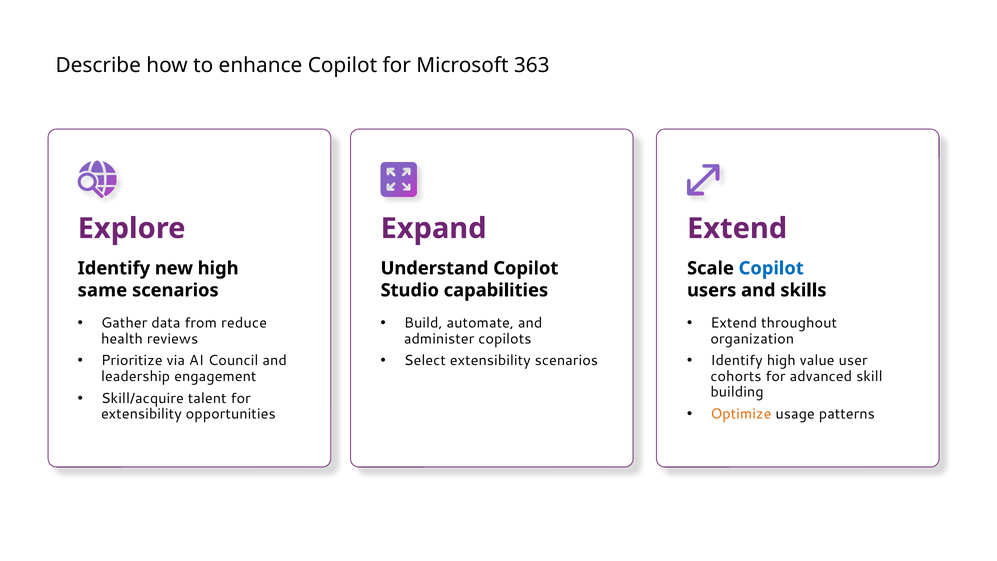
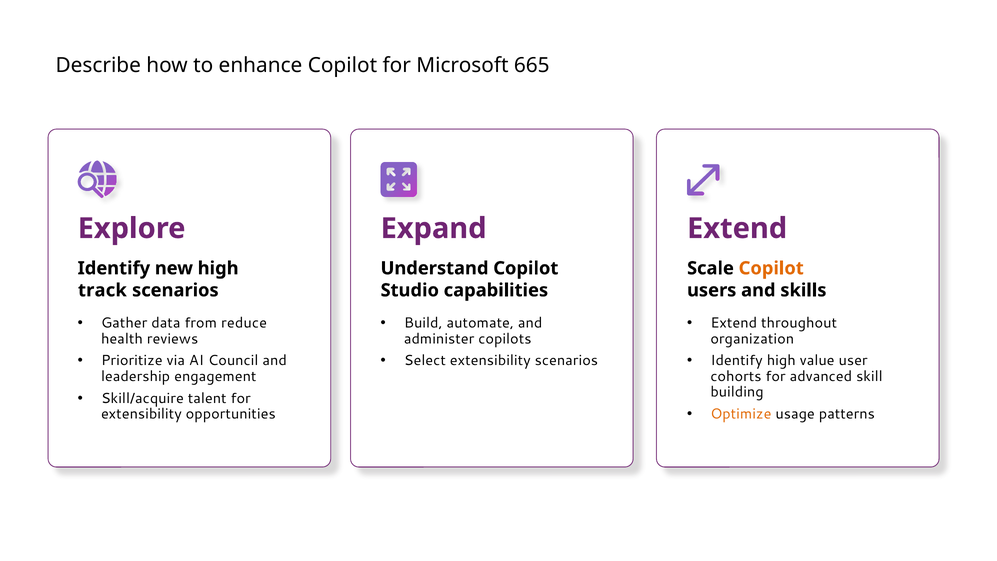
363: 363 -> 665
Copilot at (771, 268) colour: blue -> orange
same: same -> track
